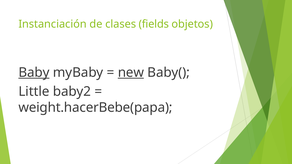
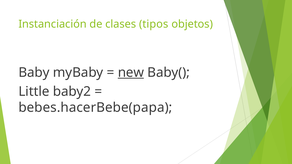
fields: fields -> tipos
Baby underline: present -> none
weight.hacerBebe(papa: weight.hacerBebe(papa -> bebes.hacerBebe(papa
